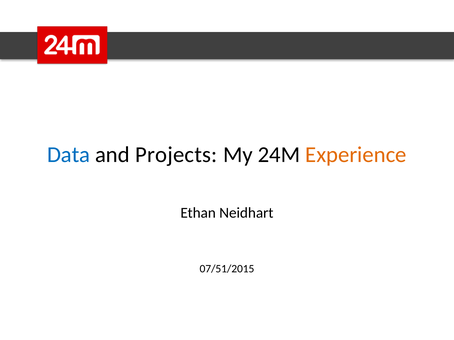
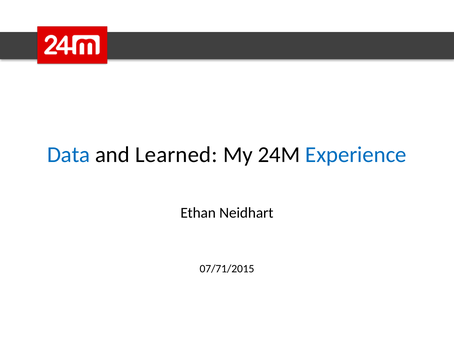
Projects: Projects -> Learned
Experience colour: orange -> blue
07/51/2015: 07/51/2015 -> 07/71/2015
